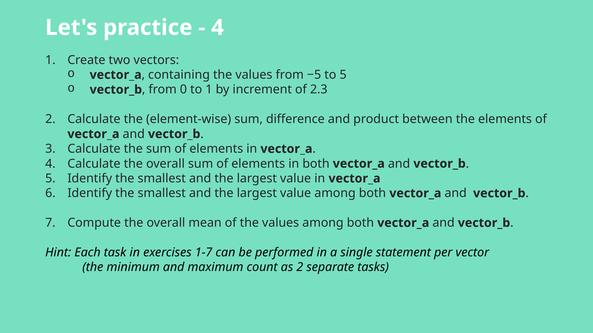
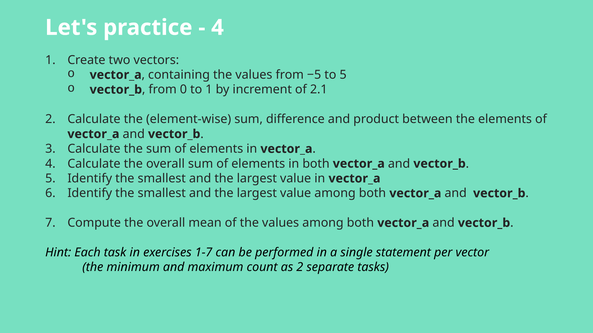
2.3: 2.3 -> 2.1
